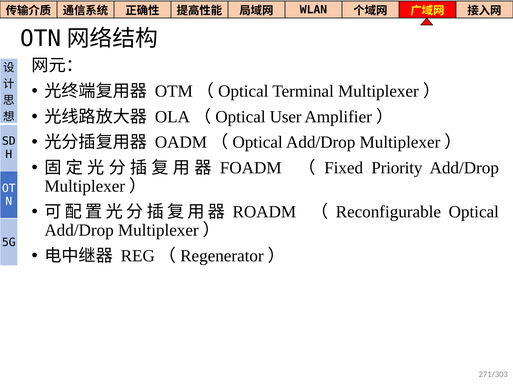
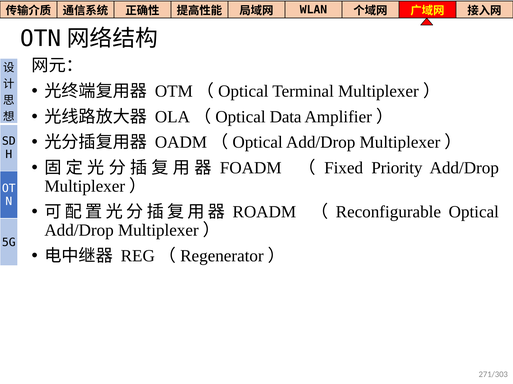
User: User -> Data
